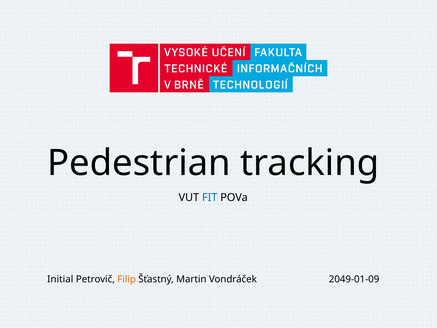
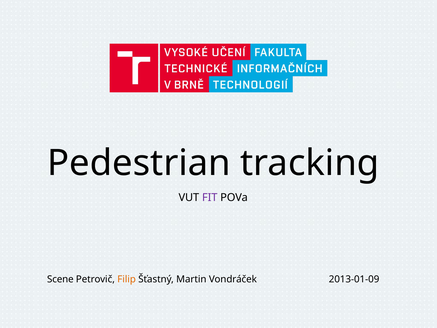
FIT colour: blue -> purple
Initial: Initial -> Scene
2049-01-09: 2049-01-09 -> 2013-01-09
